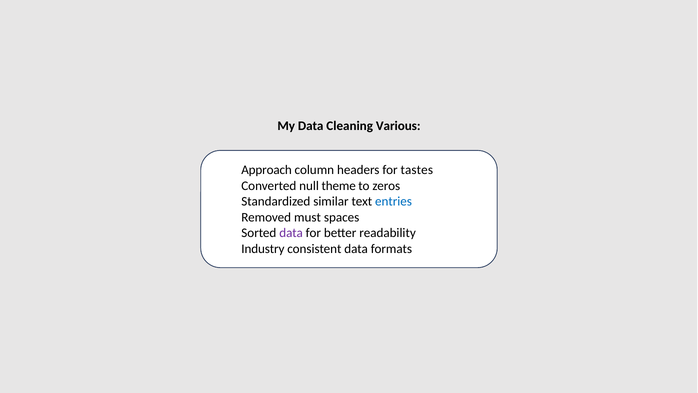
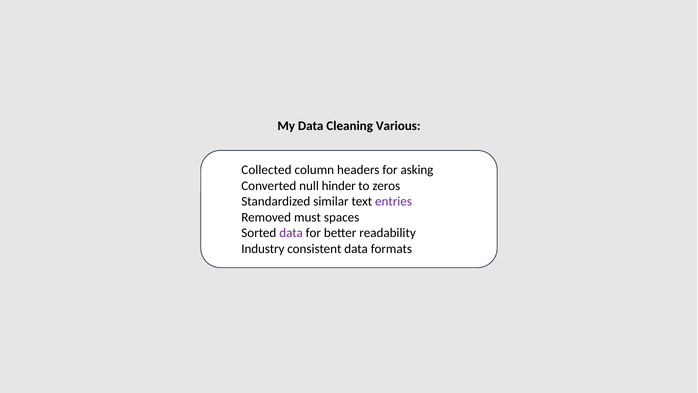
Approach: Approach -> Collected
tastes: tastes -> asking
theme: theme -> hinder
entries colour: blue -> purple
